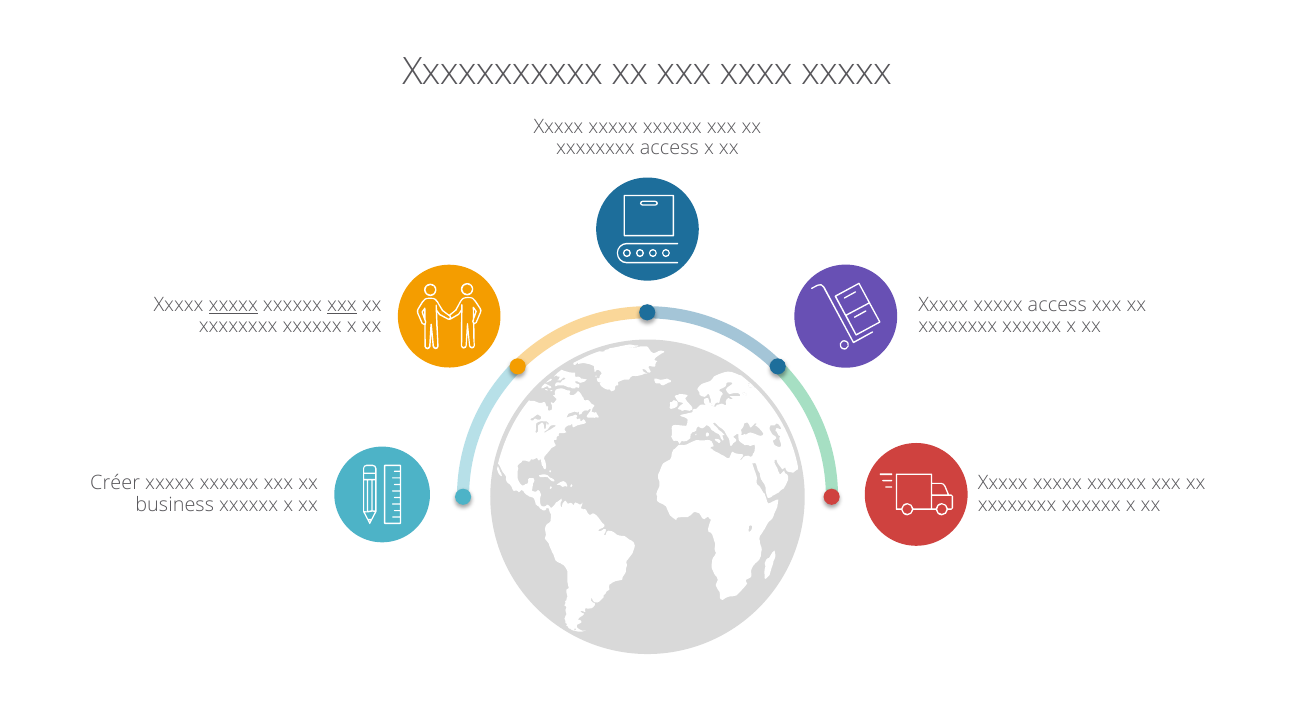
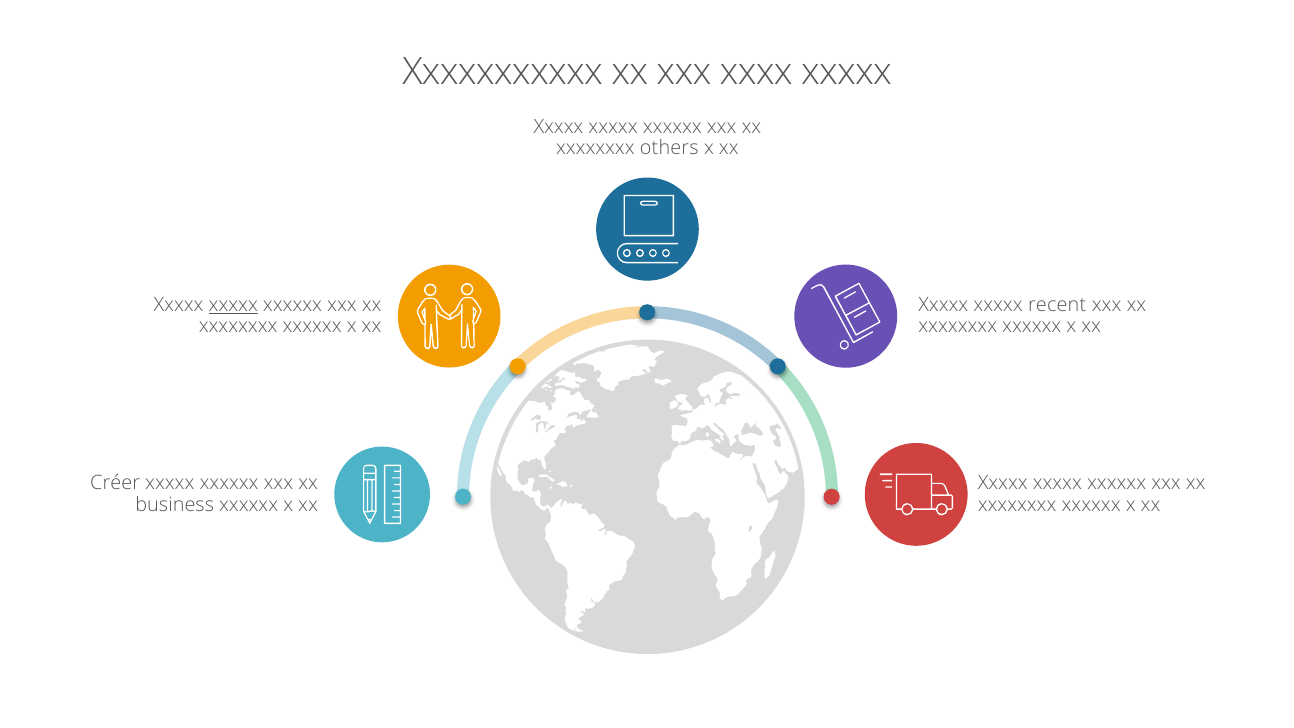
xxxxxxxx access: access -> others
xxx at (342, 305) underline: present -> none
xxxxx access: access -> recent
